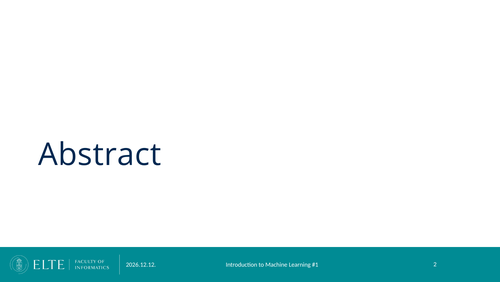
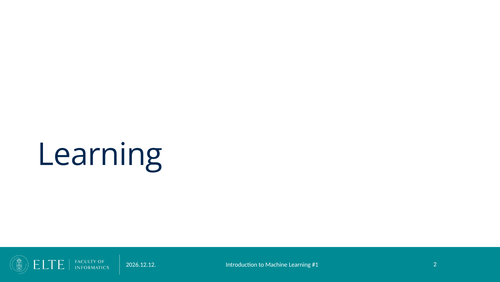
Abstract at (100, 154): Abstract -> Learning
